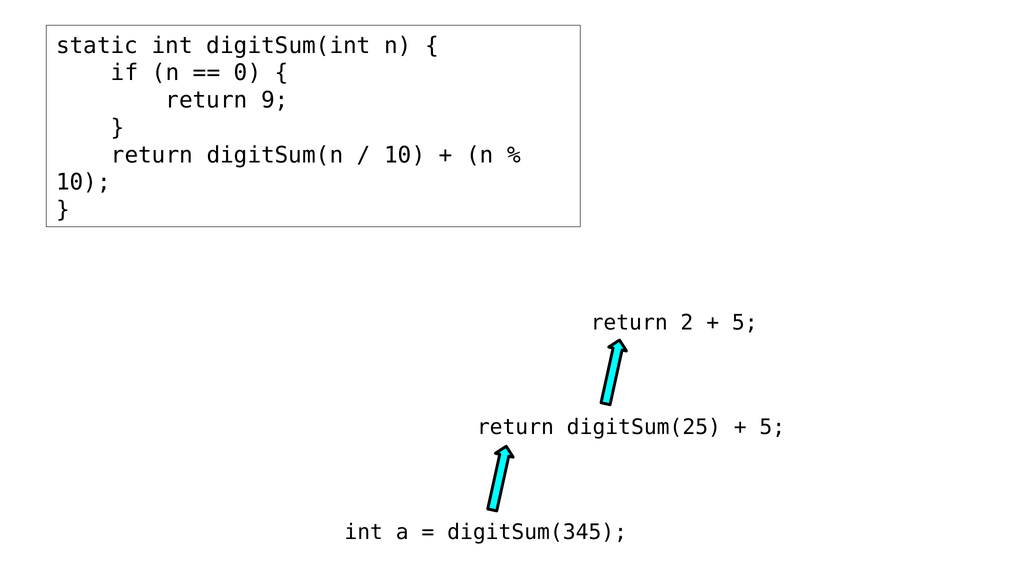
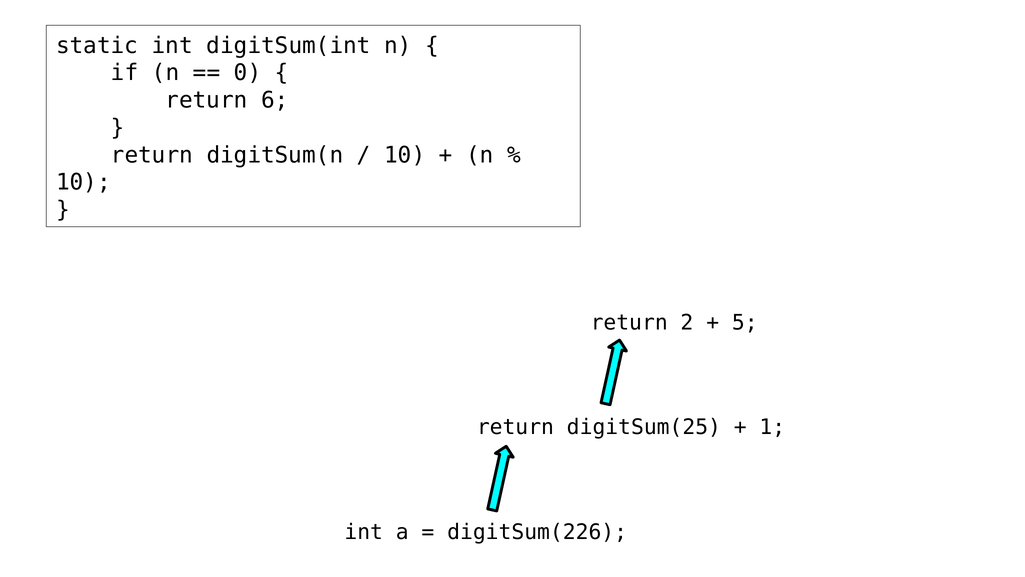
9: 9 -> 6
5 at (772, 427): 5 -> 1
digitSum(345: digitSum(345 -> digitSum(226
